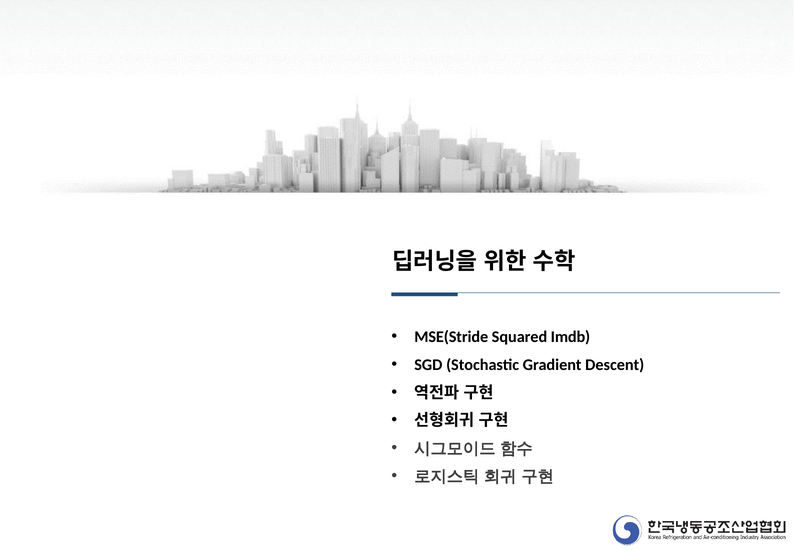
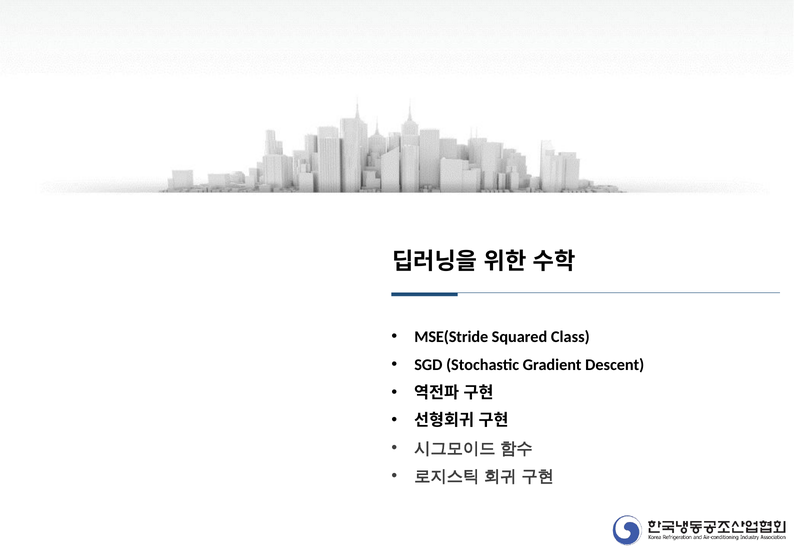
Imdb: Imdb -> Class
